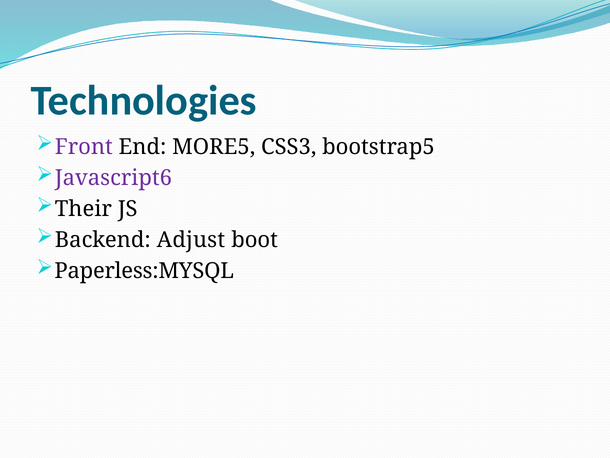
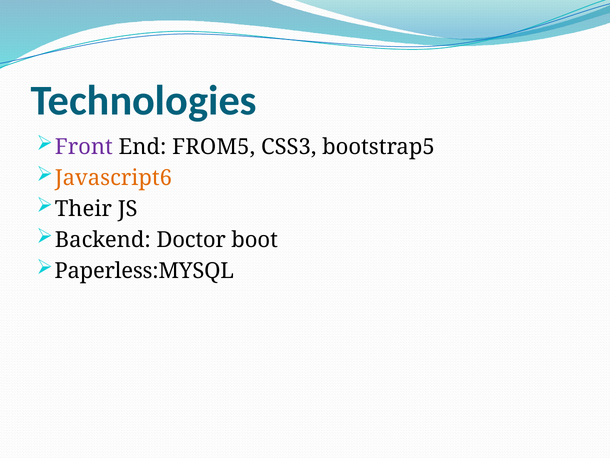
MORE5: MORE5 -> FROM5
Javascript6 colour: purple -> orange
Adjust: Adjust -> Doctor
